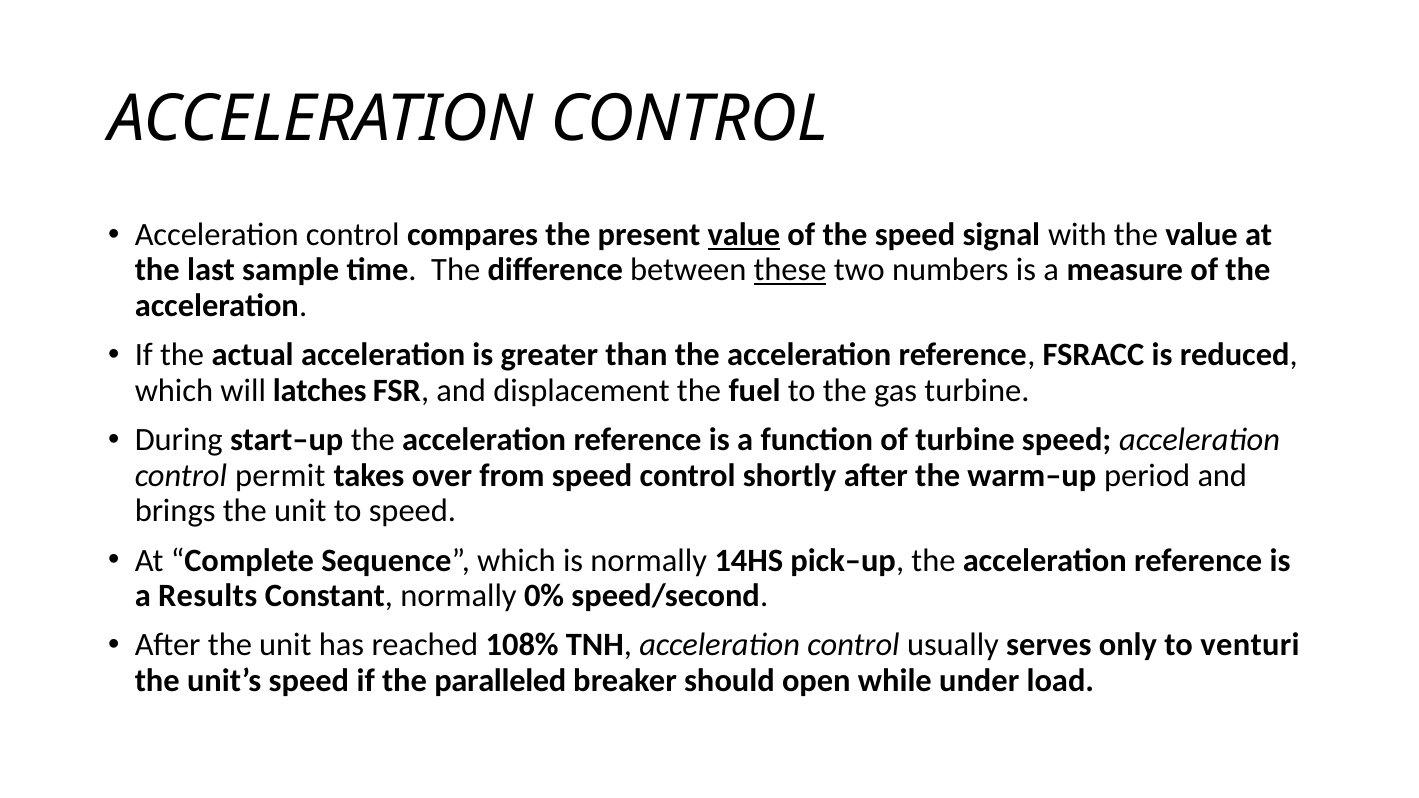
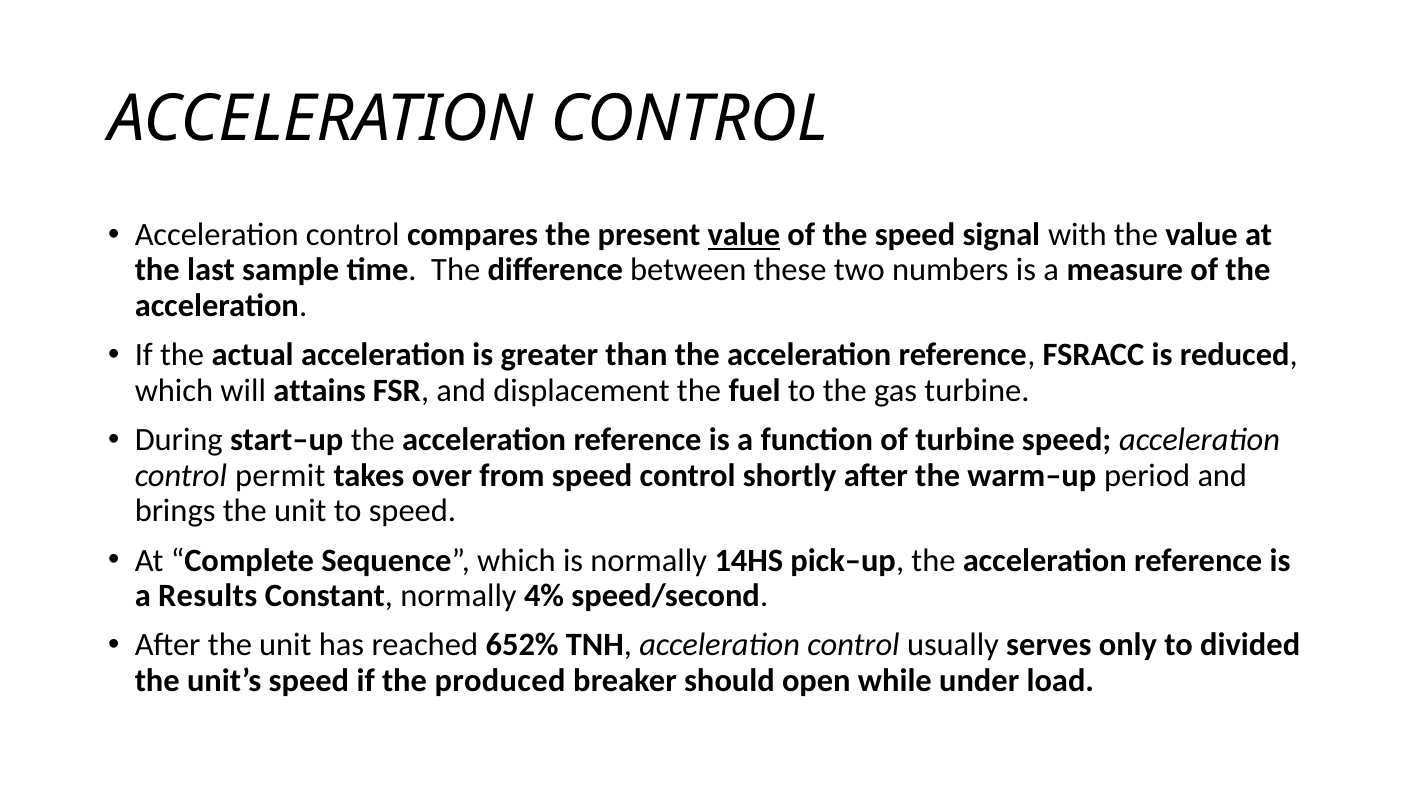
these underline: present -> none
latches: latches -> attains
0%: 0% -> 4%
108%: 108% -> 652%
venturi: venturi -> divided
paralleled: paralleled -> produced
